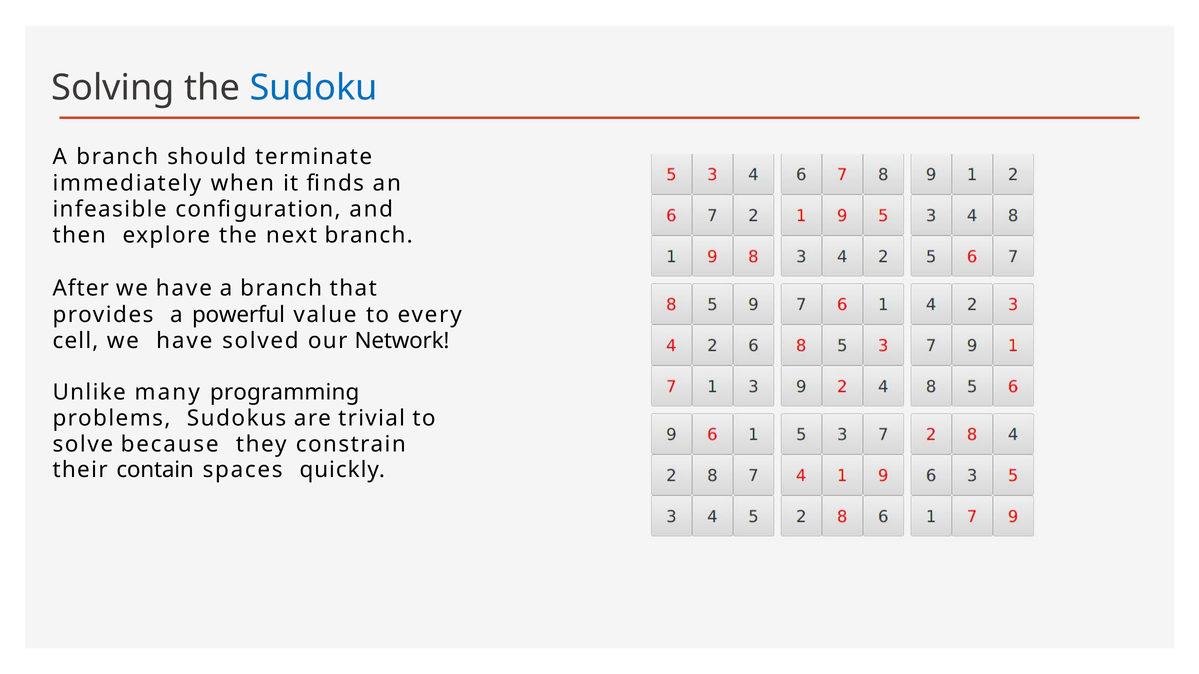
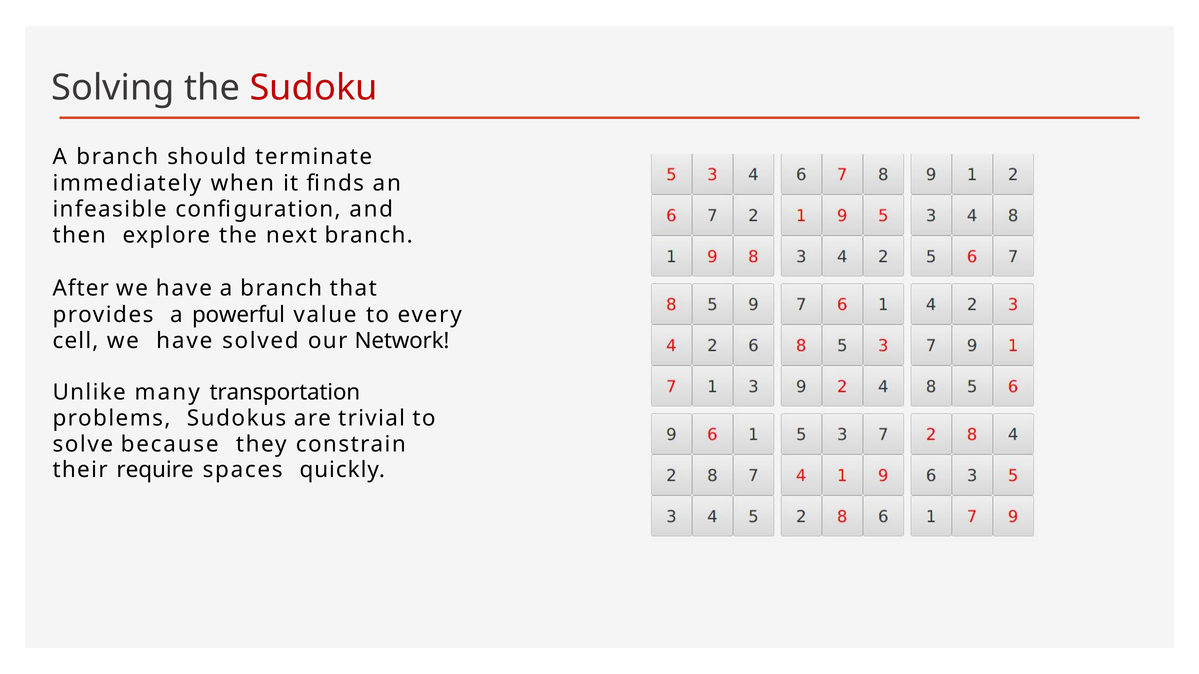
Sudoku colour: blue -> red
programming: programming -> transportation
contain: contain -> require
